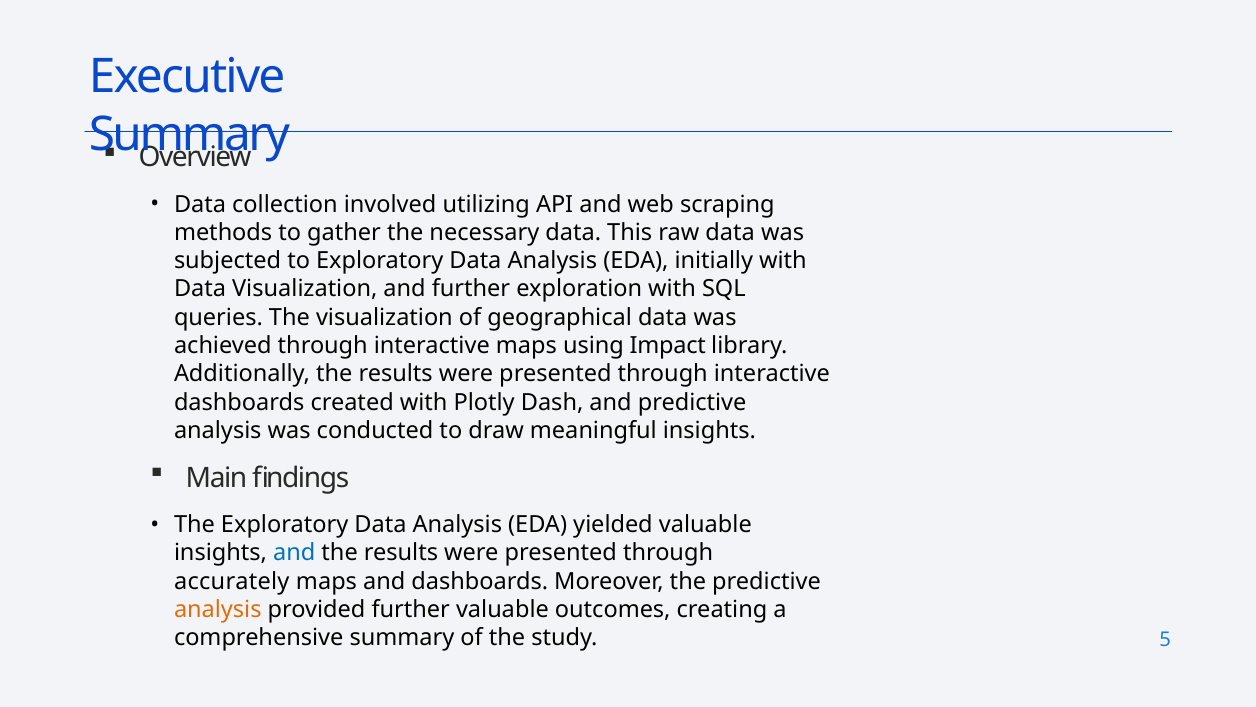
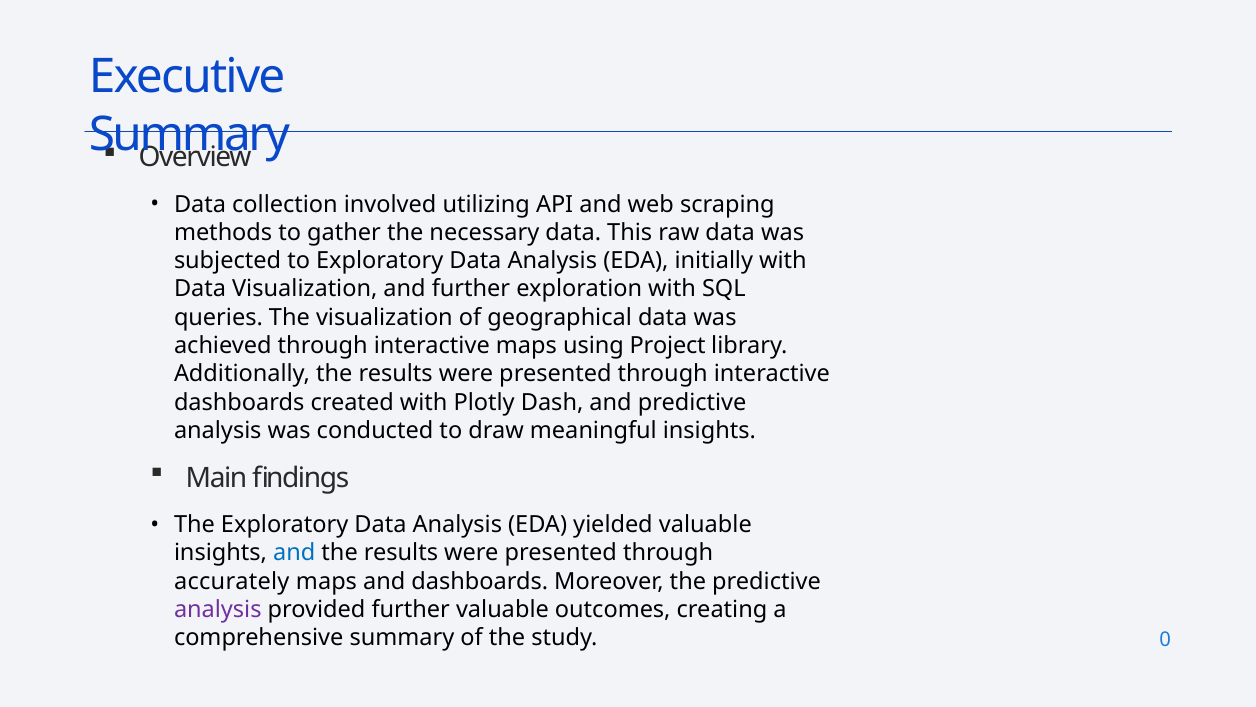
Impact: Impact -> Project
analysis at (218, 609) colour: orange -> purple
5: 5 -> 0
